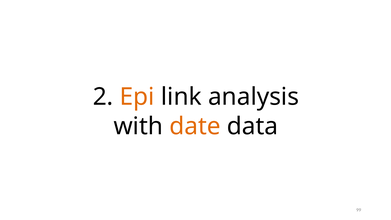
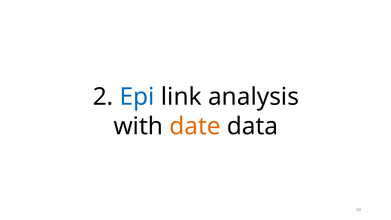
Epi at (137, 97) colour: orange -> blue
